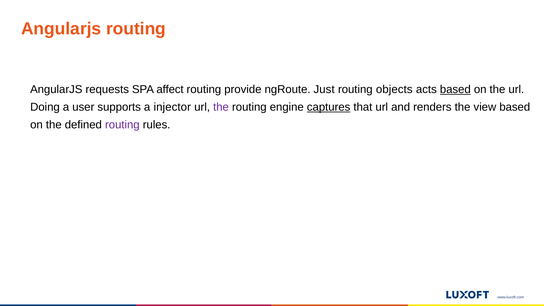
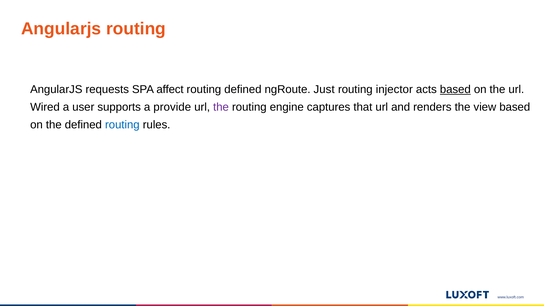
routing provide: provide -> defined
objects: objects -> injector
Doing: Doing -> Wired
injector: injector -> provide
captures underline: present -> none
routing at (122, 125) colour: purple -> blue
